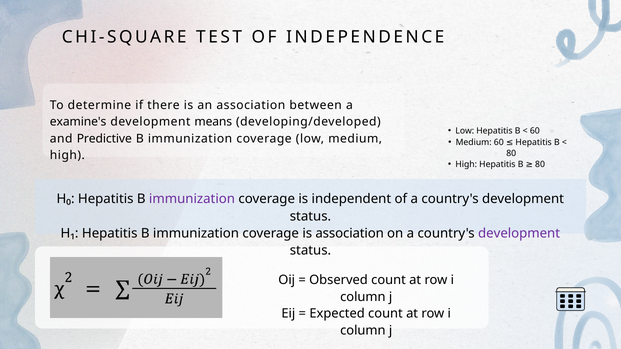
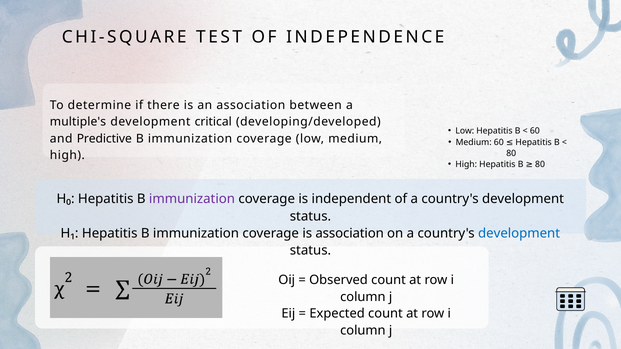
examine's: examine's -> multiple's
means: means -> critical
development at (519, 234) colour: purple -> blue
